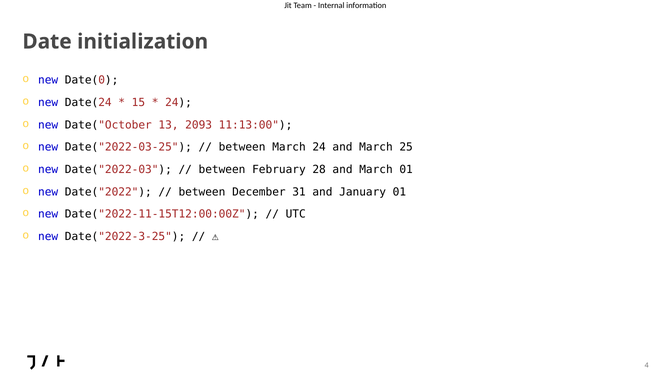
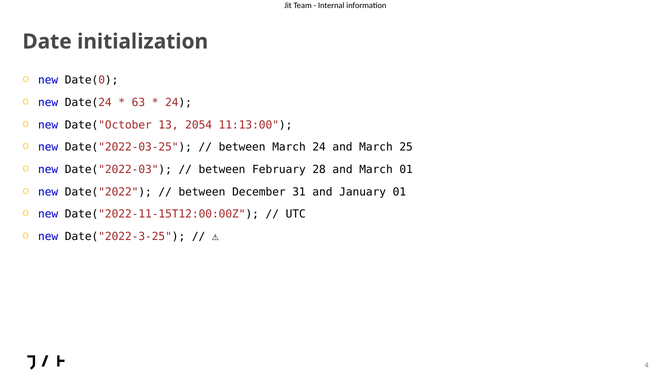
15: 15 -> 63
2093: 2093 -> 2054
